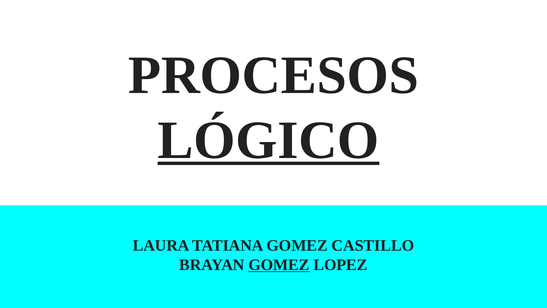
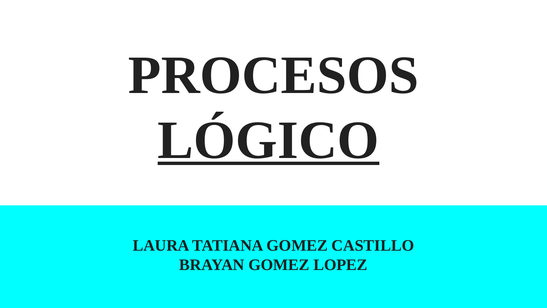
GOMEZ at (279, 265) underline: present -> none
